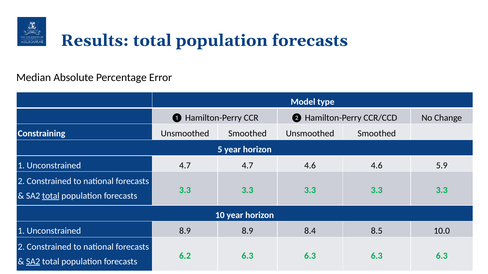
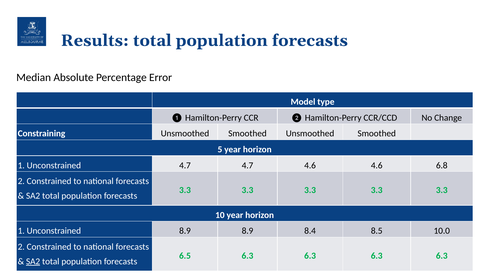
5.9: 5.9 -> 6.8
total at (51, 196) underline: present -> none
6.2: 6.2 -> 6.5
